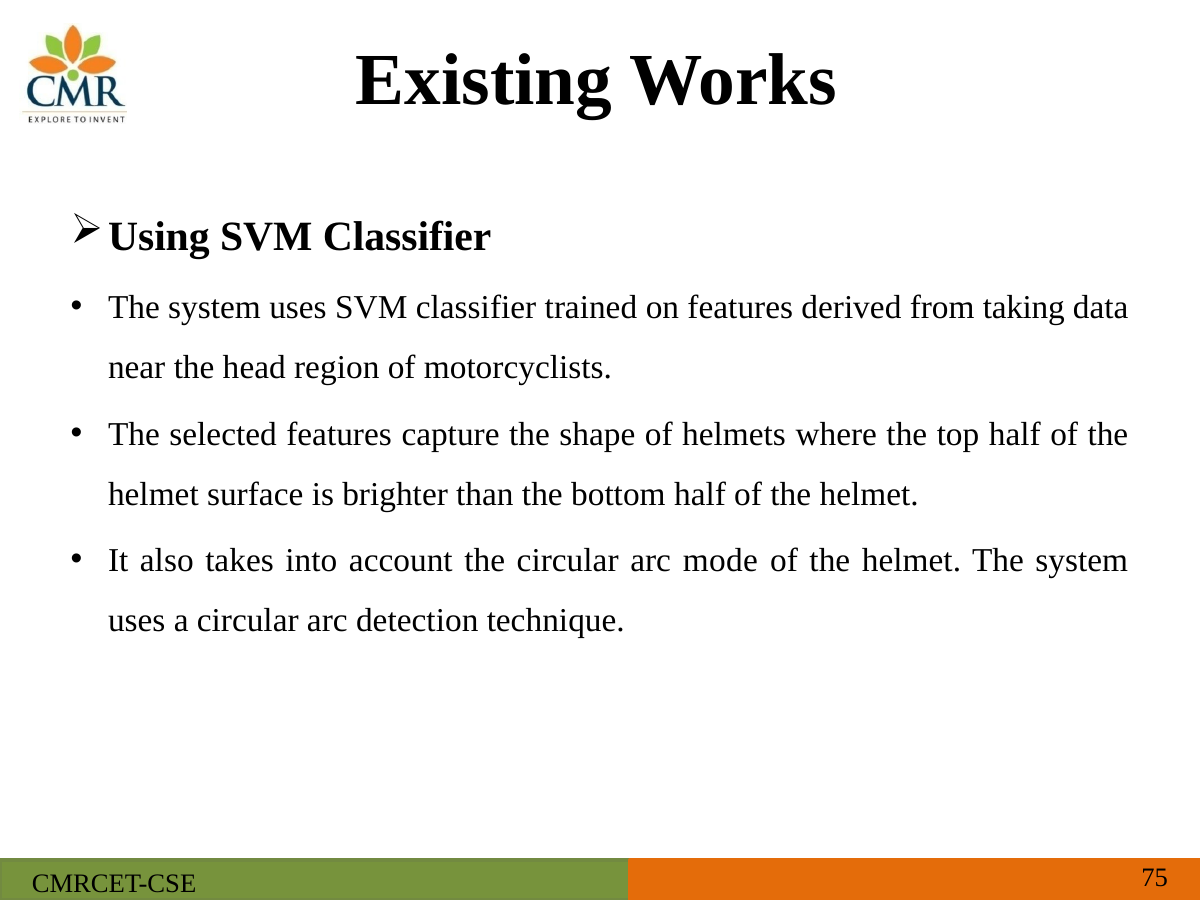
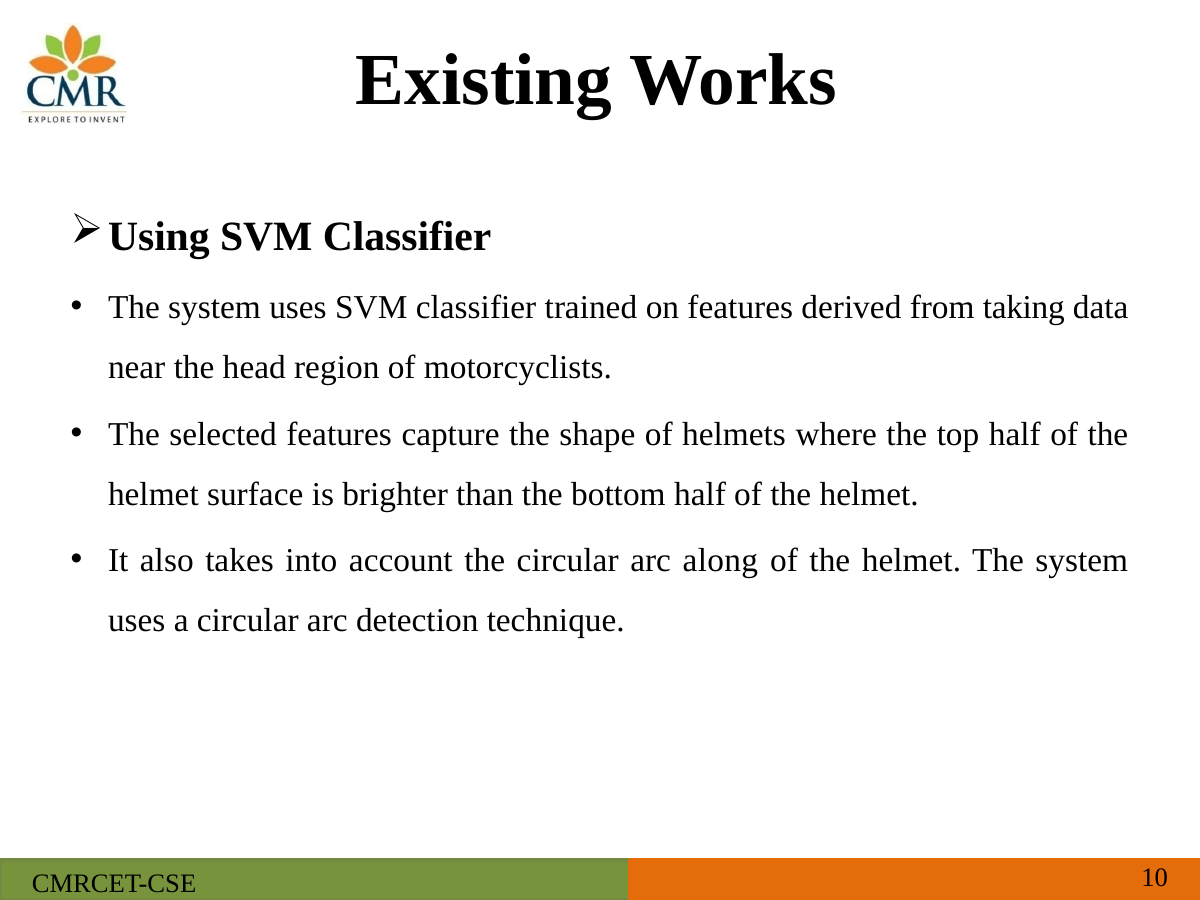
mode: mode -> along
75: 75 -> 10
